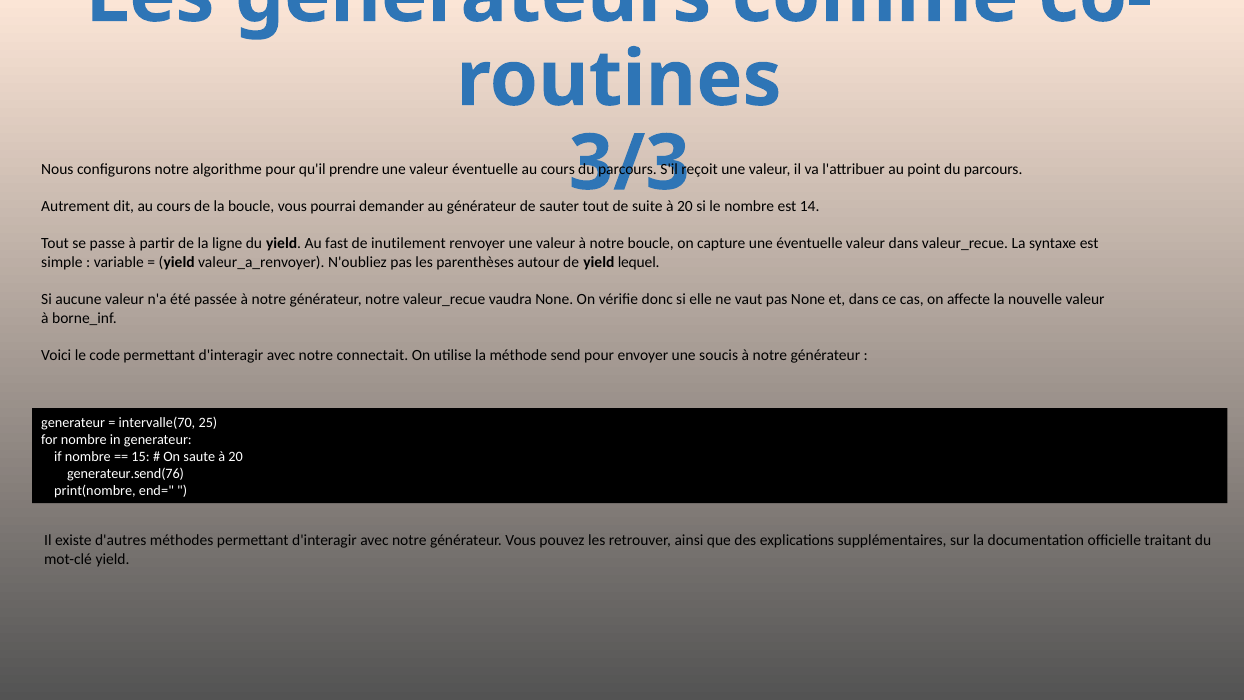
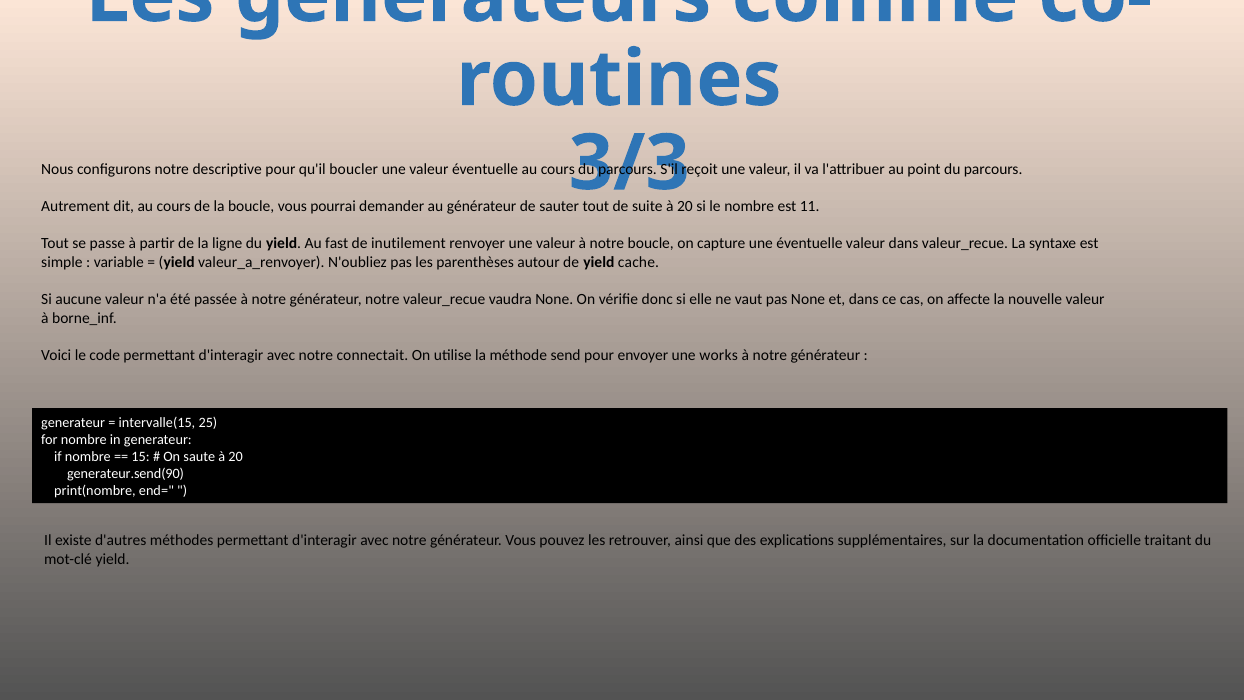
algorithme: algorithme -> descriptive
prendre: prendre -> boucler
14: 14 -> 11
lequel: lequel -> cache
soucis: soucis -> works
intervalle(70: intervalle(70 -> intervalle(15
generateur.send(76: generateur.send(76 -> generateur.send(90
